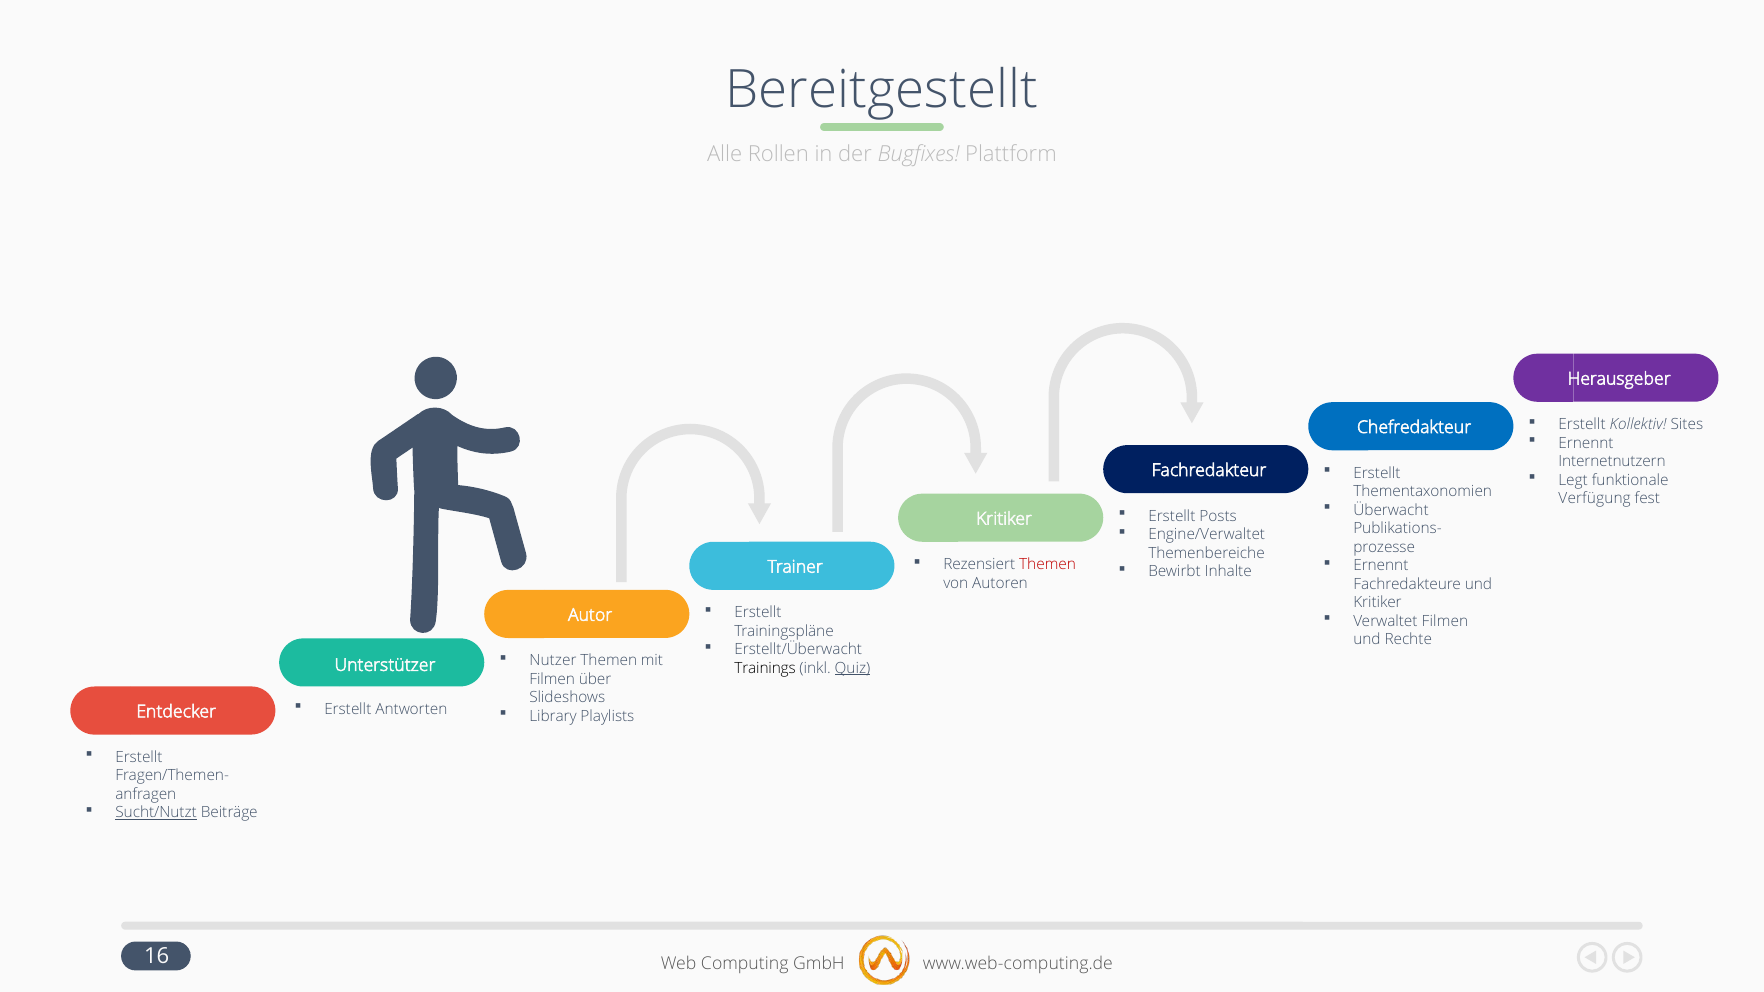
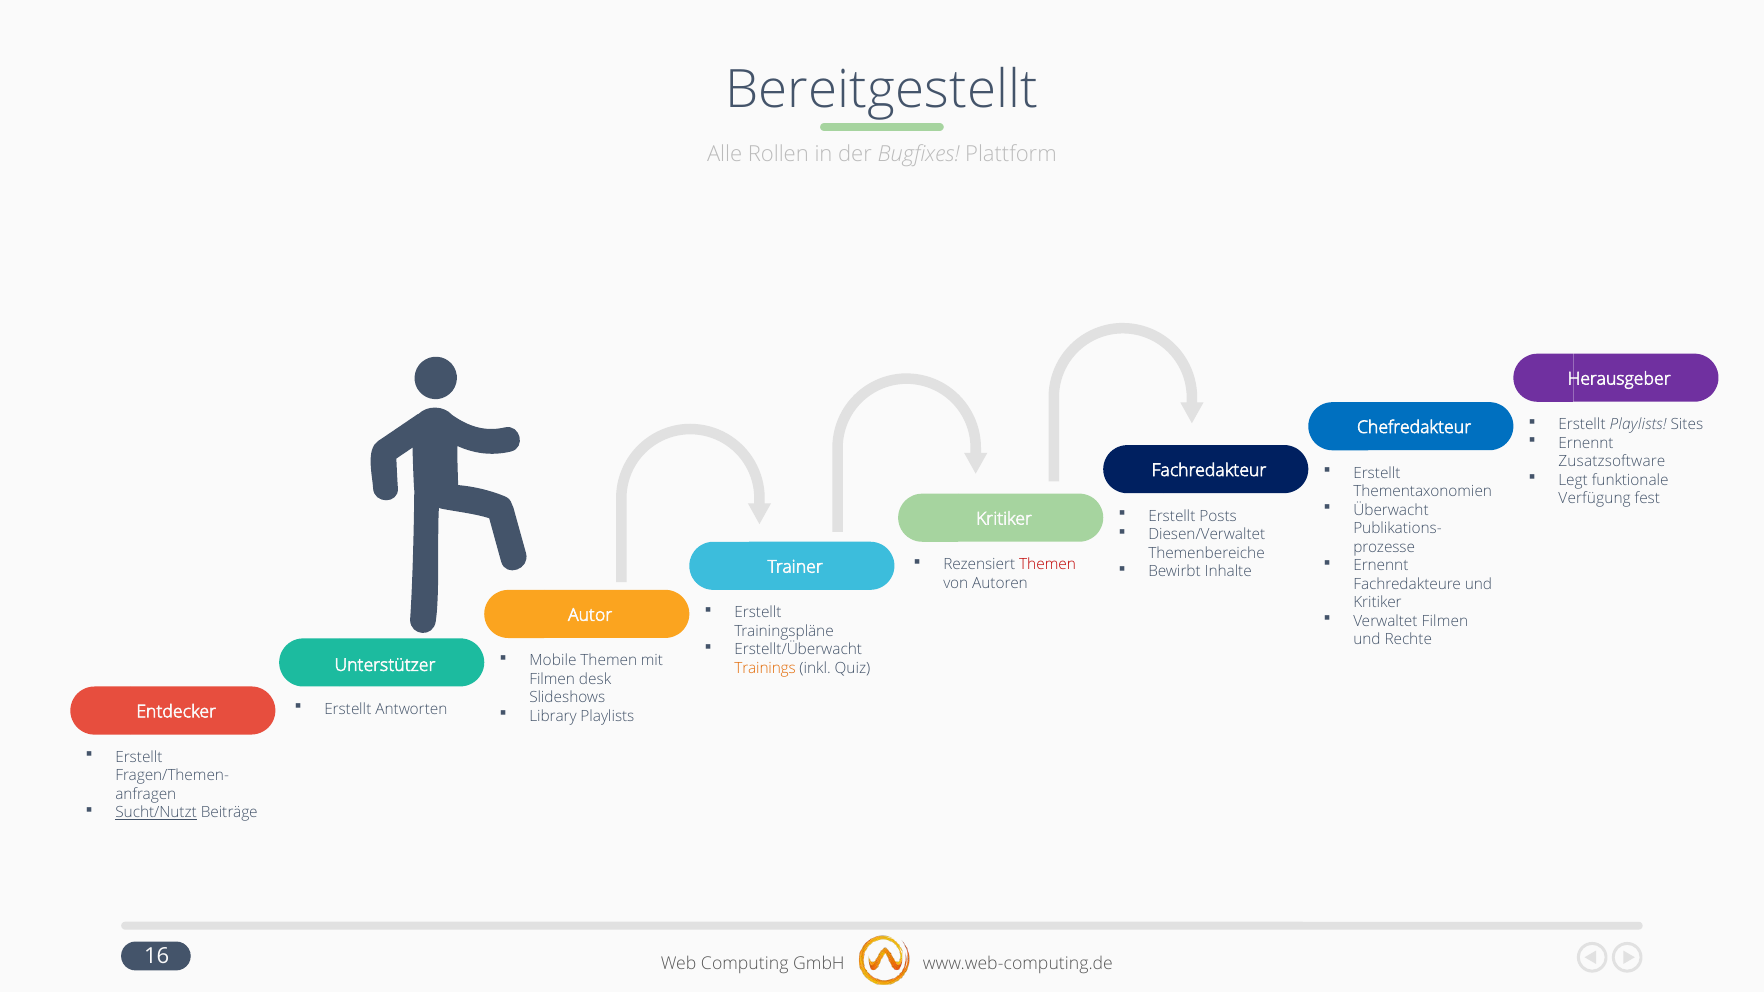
Erstellt Kollektiv: Kollektiv -> Playlists
Internetnutzern: Internetnutzern -> Zusatzsoftware
Engine/Verwaltet: Engine/Verwaltet -> Diesen/Verwaltet
Nutzer: Nutzer -> Mobile
Trainings colour: black -> orange
Quiz underline: present -> none
über: über -> desk
